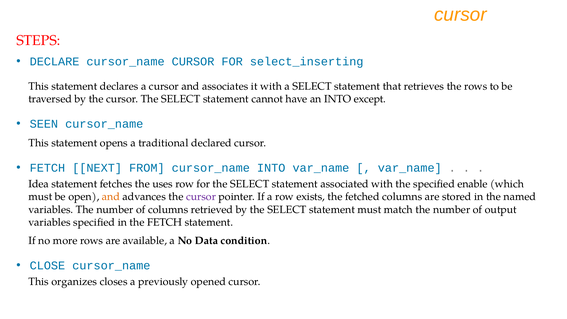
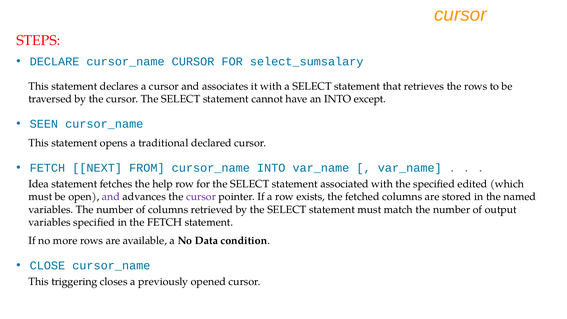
select_inserting: select_inserting -> select_sumsalary
uses: uses -> help
enable: enable -> edited
and at (111, 197) colour: orange -> purple
organizes: organizes -> triggering
